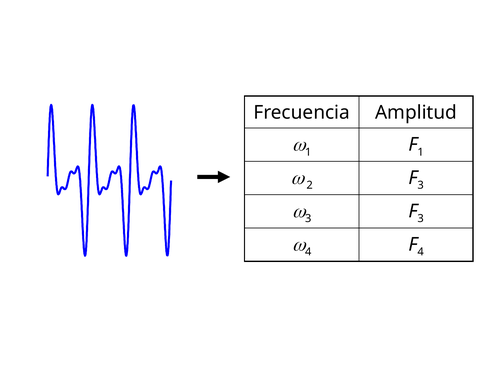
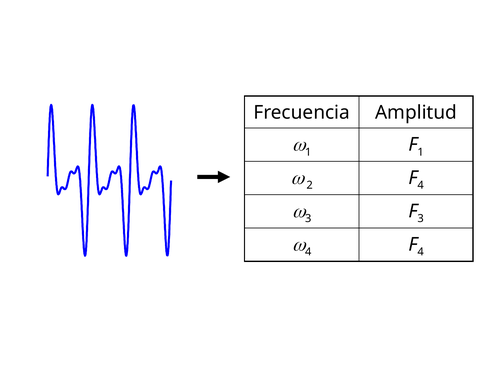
3 at (421, 185): 3 -> 4
